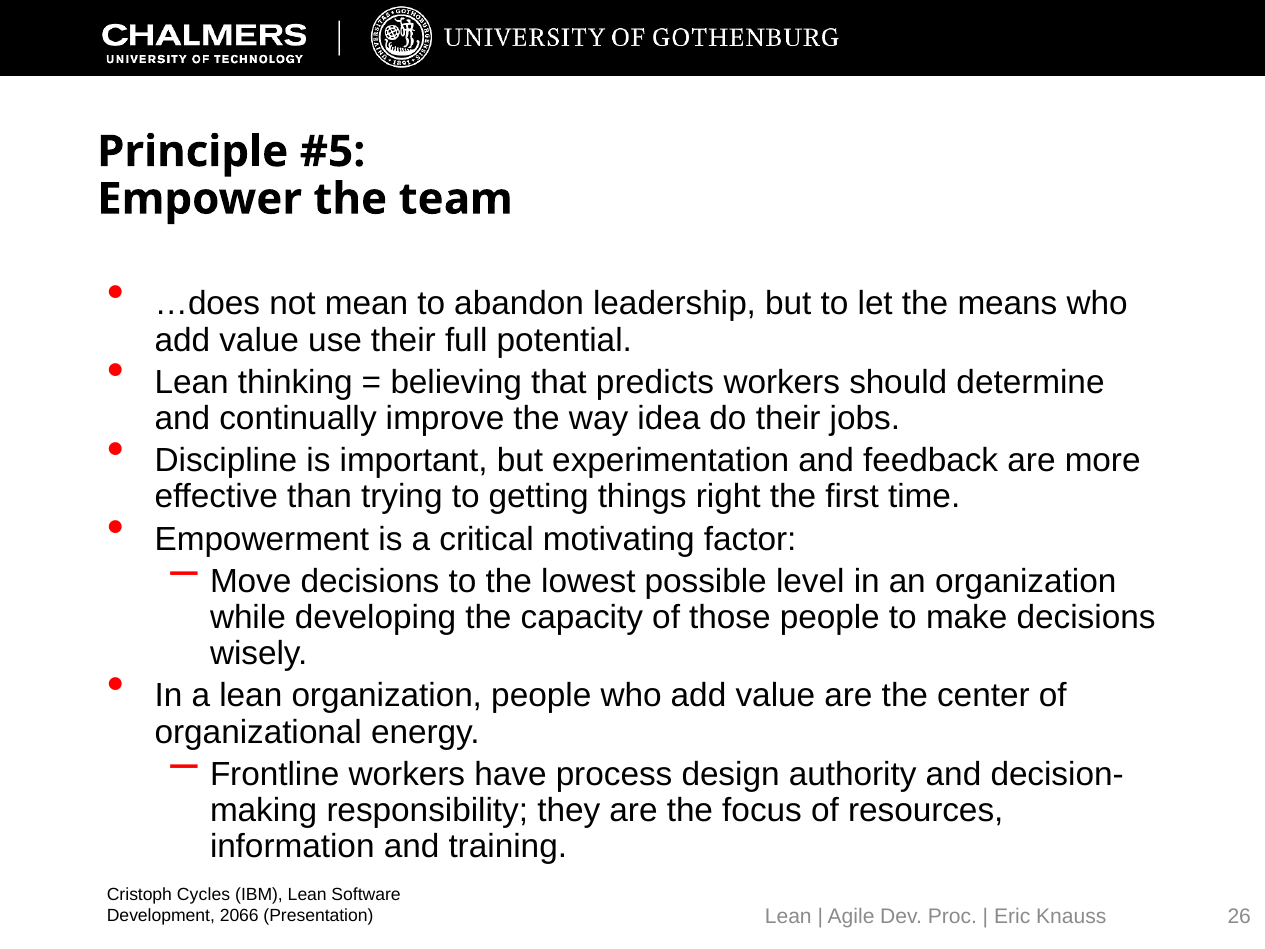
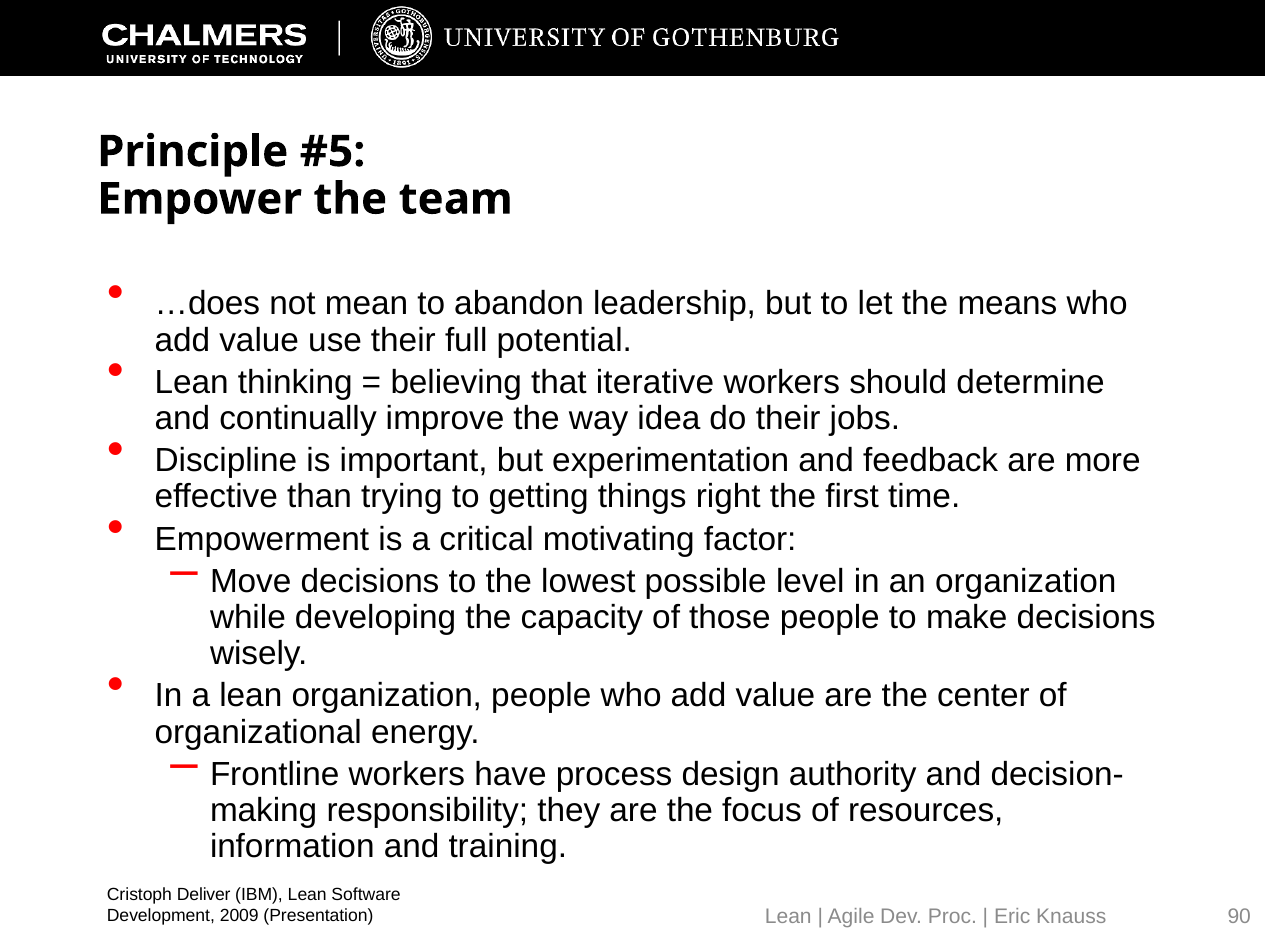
predicts: predicts -> iterative
Cycles: Cycles -> Deliver
2066: 2066 -> 2009
26: 26 -> 90
